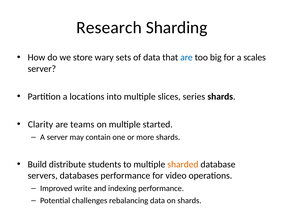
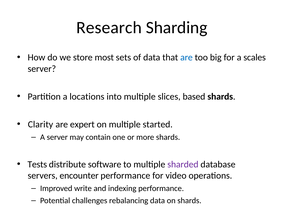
wary: wary -> most
series: series -> based
teams: teams -> expert
Build: Build -> Tests
students: students -> software
sharded colour: orange -> purple
databases: databases -> encounter
